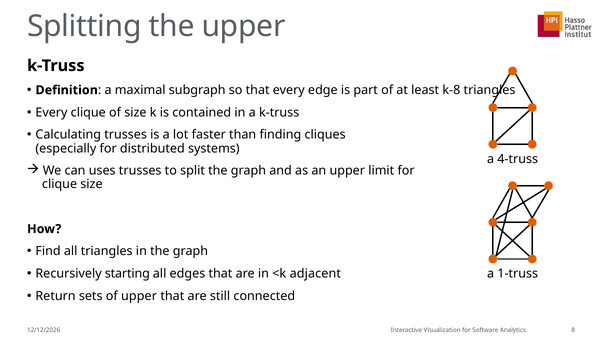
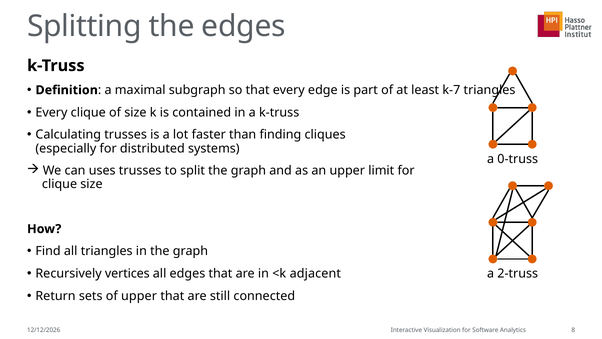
the upper: upper -> edges
k-8: k-8 -> k-7
4-truss: 4-truss -> 0-truss
starting: starting -> vertices
1-truss: 1-truss -> 2-truss
